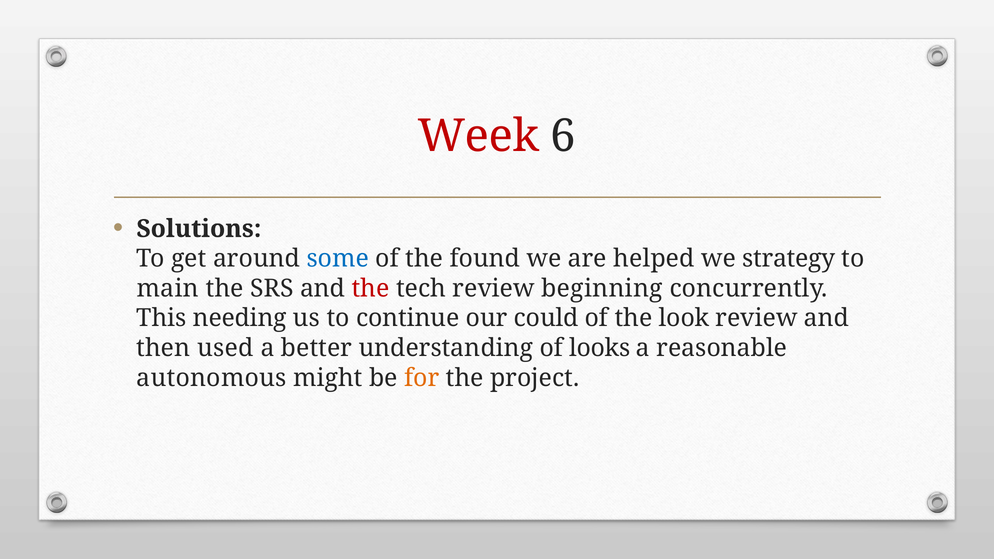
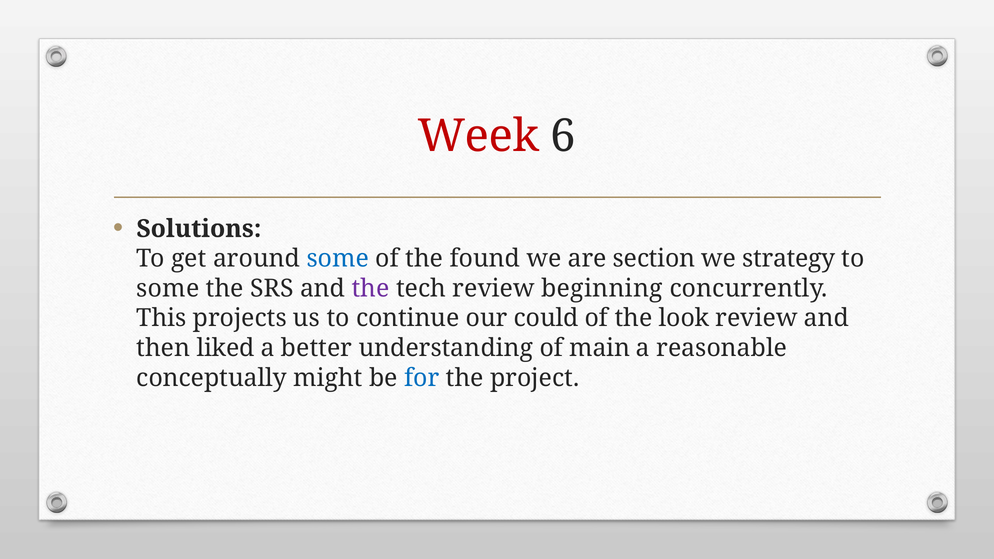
helped: helped -> section
main at (168, 288): main -> some
the at (371, 288) colour: red -> purple
needing: needing -> projects
used: used -> liked
looks: looks -> main
autonomous: autonomous -> conceptually
for colour: orange -> blue
